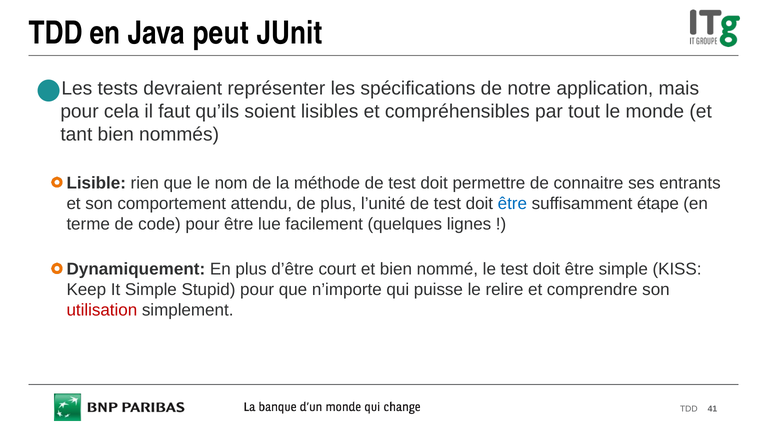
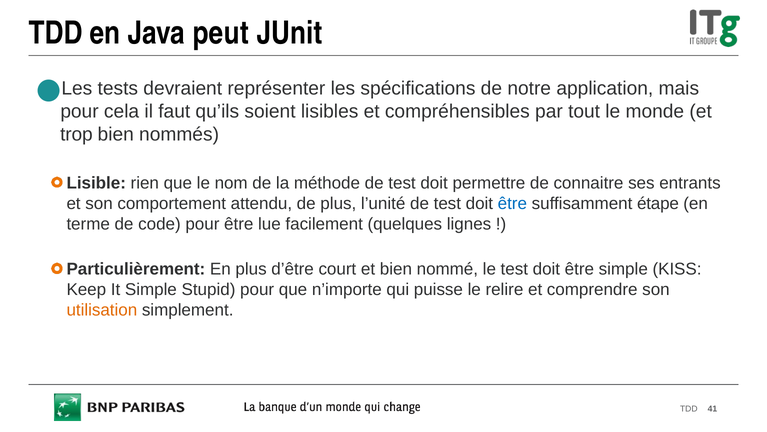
tant: tant -> trop
Dynamiquement: Dynamiquement -> Particulièrement
utilisation colour: red -> orange
